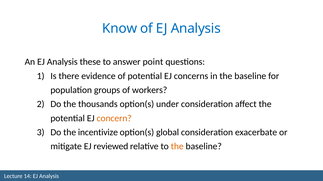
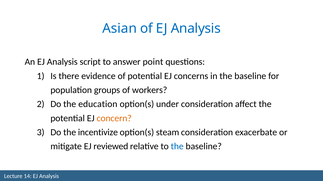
Know: Know -> Asian
these: these -> script
thousands: thousands -> education
global: global -> steam
the at (177, 147) colour: orange -> blue
